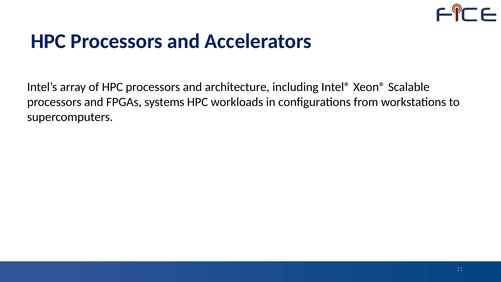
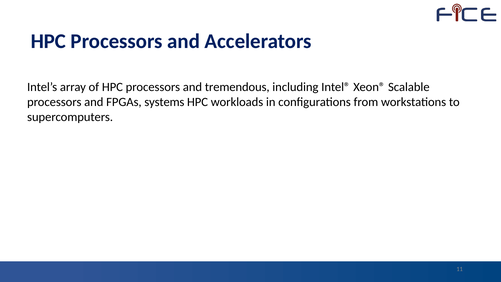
architecture: architecture -> tremendous
